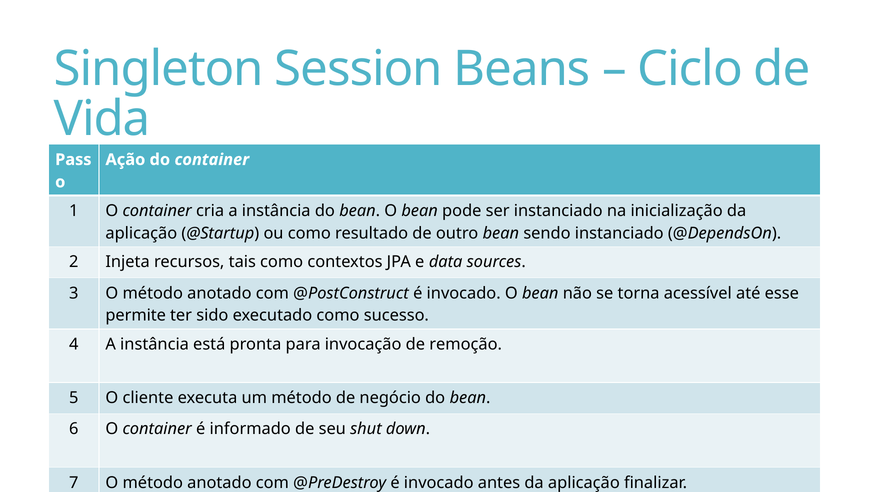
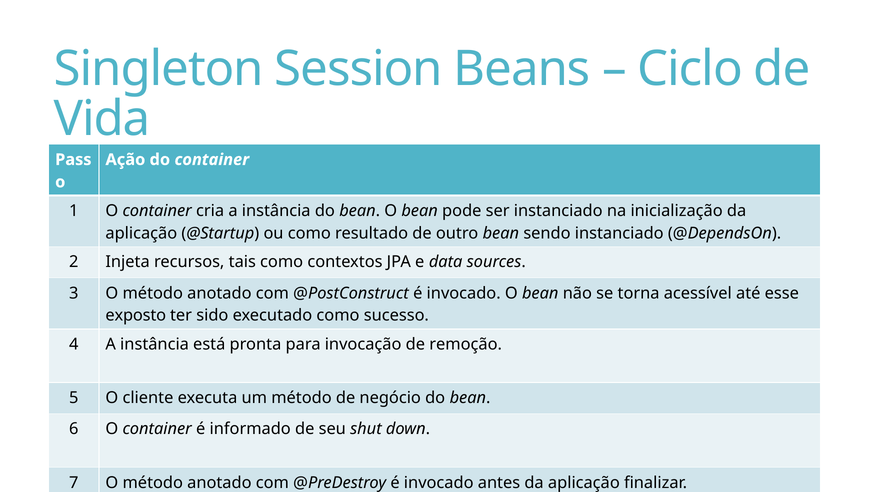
permite: permite -> exposto
